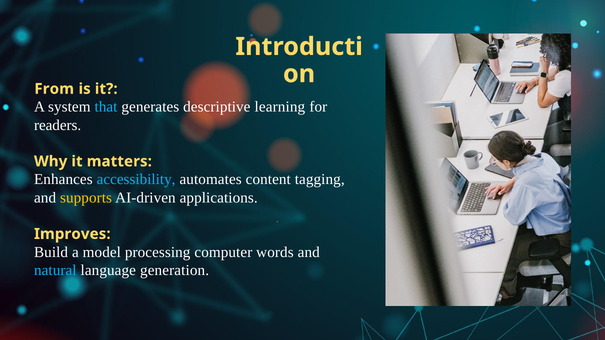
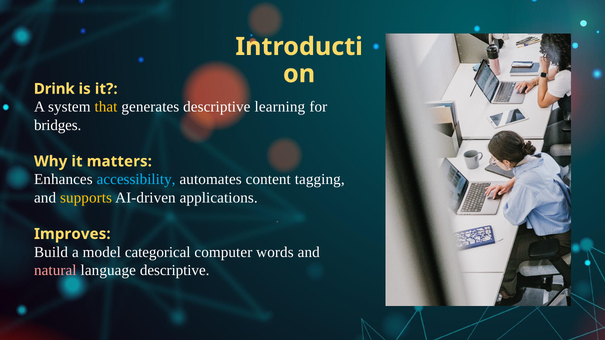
From: From -> Drink
that colour: light blue -> yellow
readers: readers -> bridges
processing: processing -> categorical
natural colour: light blue -> pink
language generation: generation -> descriptive
